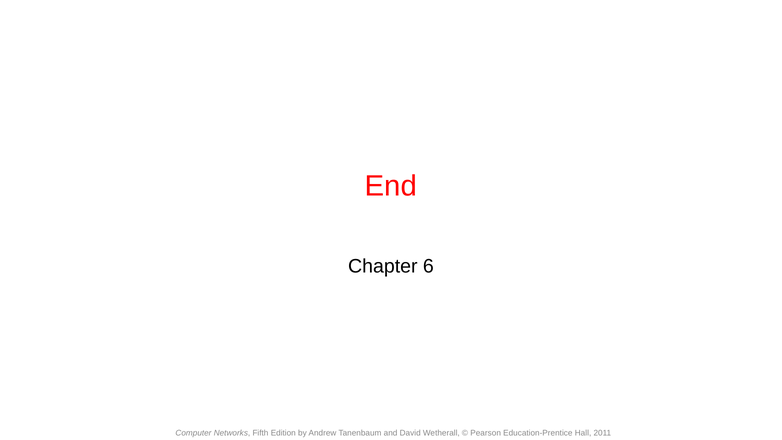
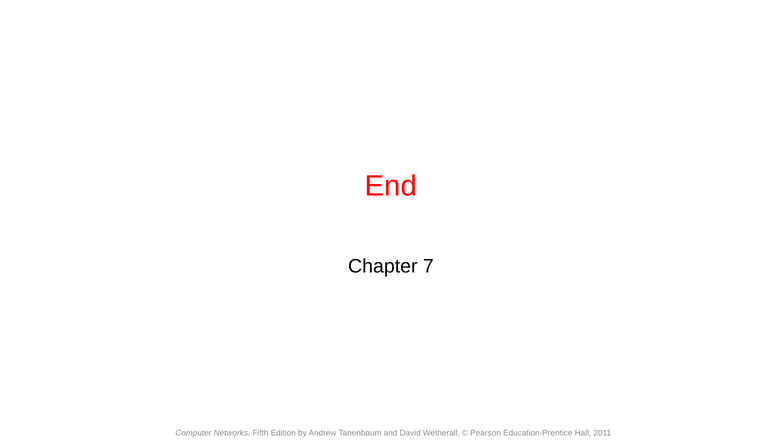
6: 6 -> 7
